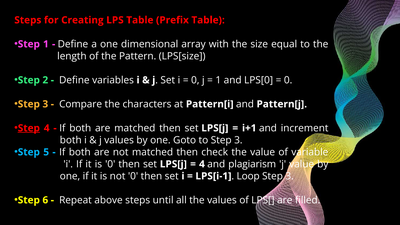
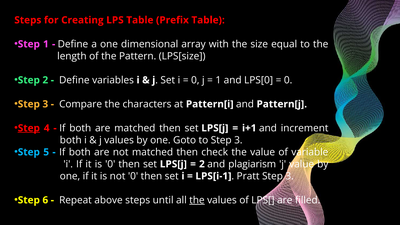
4 at (202, 164): 4 -> 2
Loop: Loop -> Pratt
the at (197, 200) underline: none -> present
